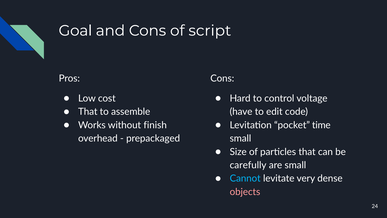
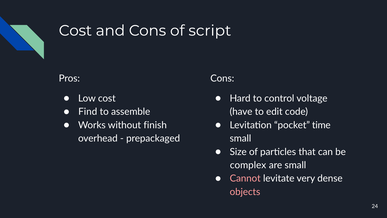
Goal at (75, 31): Goal -> Cost
That at (88, 112): That -> Find
carefully: carefully -> complex
Cannot colour: light blue -> pink
